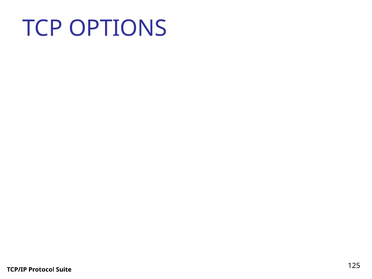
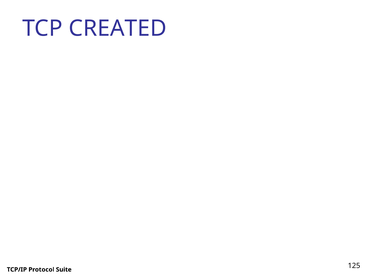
OPTIONS: OPTIONS -> CREATED
